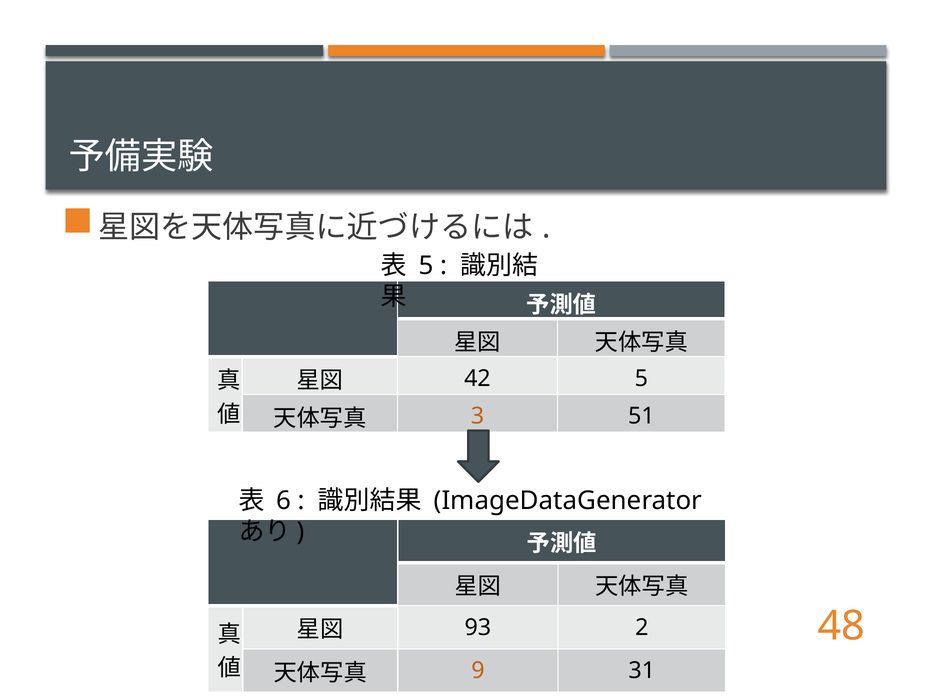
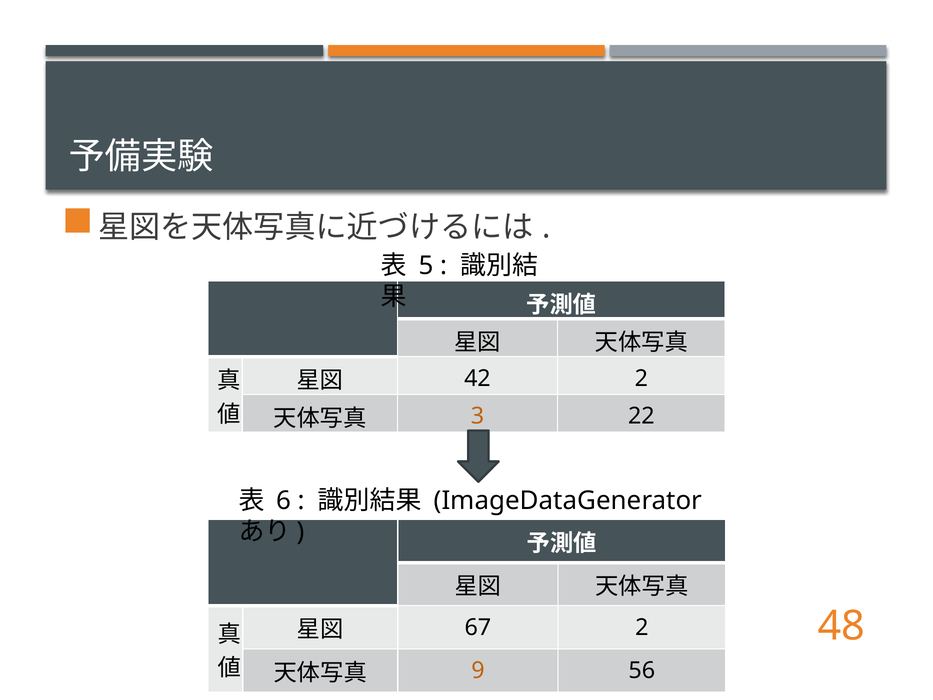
42 5: 5 -> 2
51: 51 -> 22
93: 93 -> 67
31: 31 -> 56
